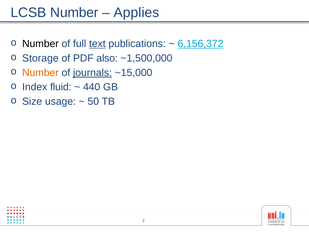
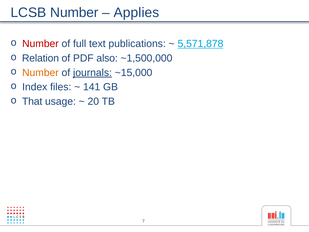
Number at (40, 44) colour: black -> red
text underline: present -> none
6,156,372: 6,156,372 -> 5,571,878
Storage: Storage -> Relation
fluid: fluid -> files
440: 440 -> 141
Size: Size -> That
50: 50 -> 20
